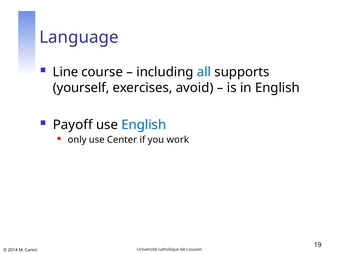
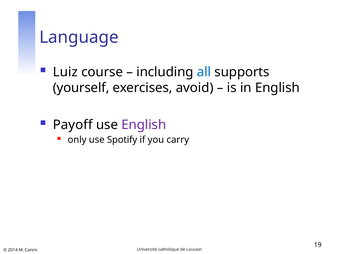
Line: Line -> Luiz
English at (144, 125) colour: blue -> purple
Center: Center -> Spotify
work: work -> carry
